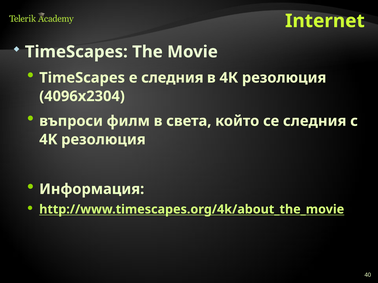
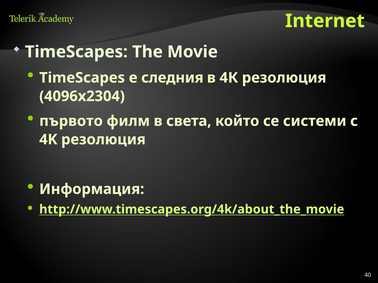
въпроси: въпроси -> първото
се следния: следния -> системи
